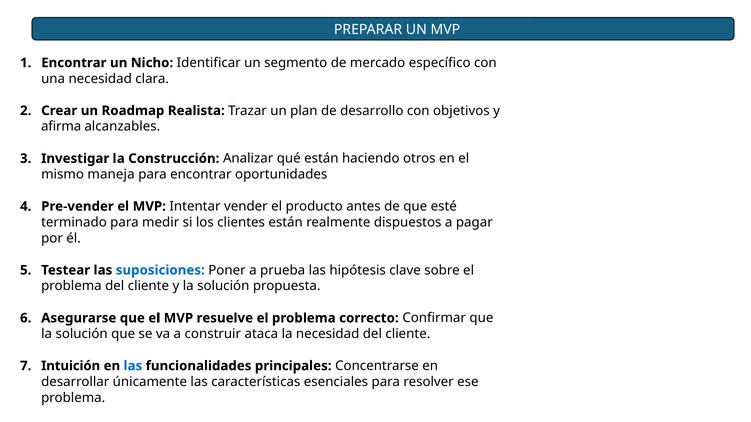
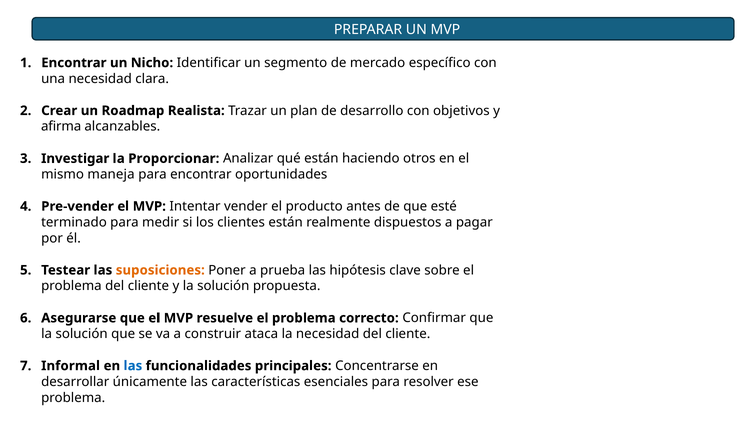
Construcción: Construcción -> Proporcionar
suposiciones colour: blue -> orange
Intuición: Intuición -> Informal
